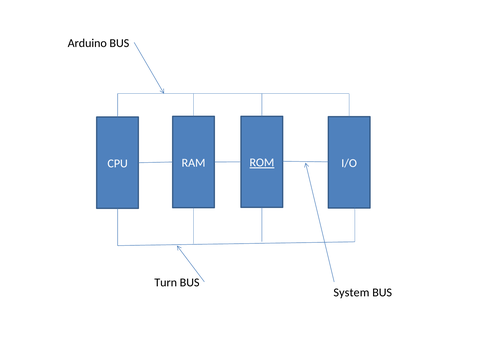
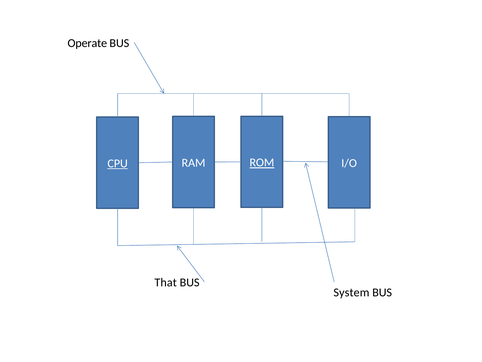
Arduino: Arduino -> Operate
CPU underline: none -> present
Turn: Turn -> That
